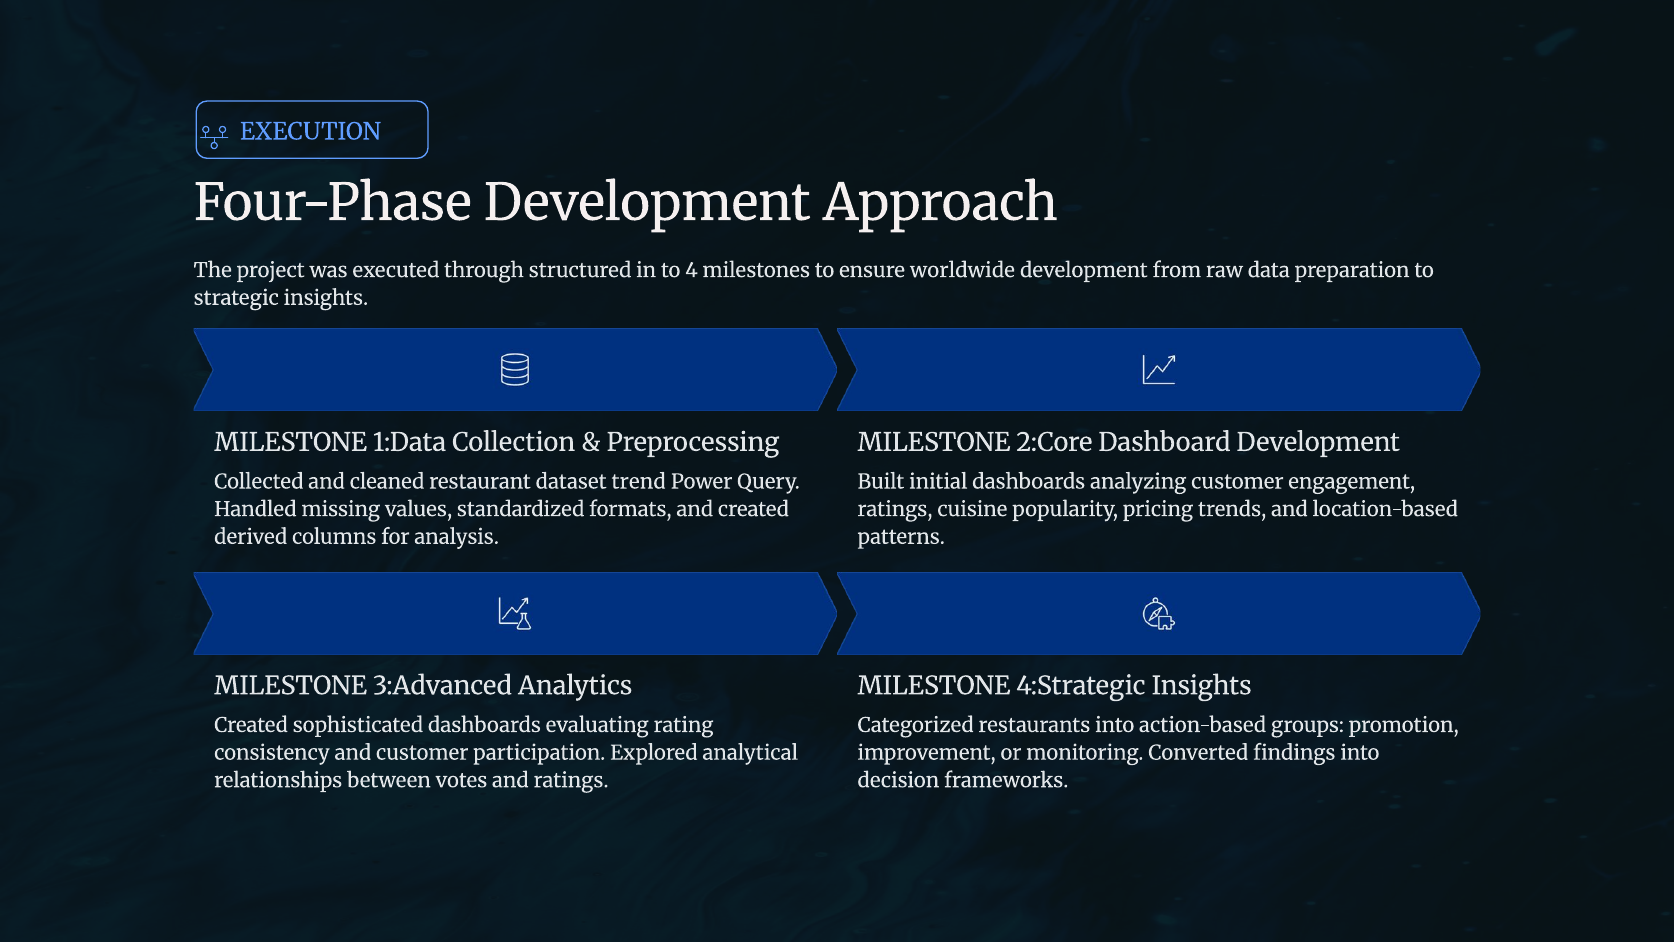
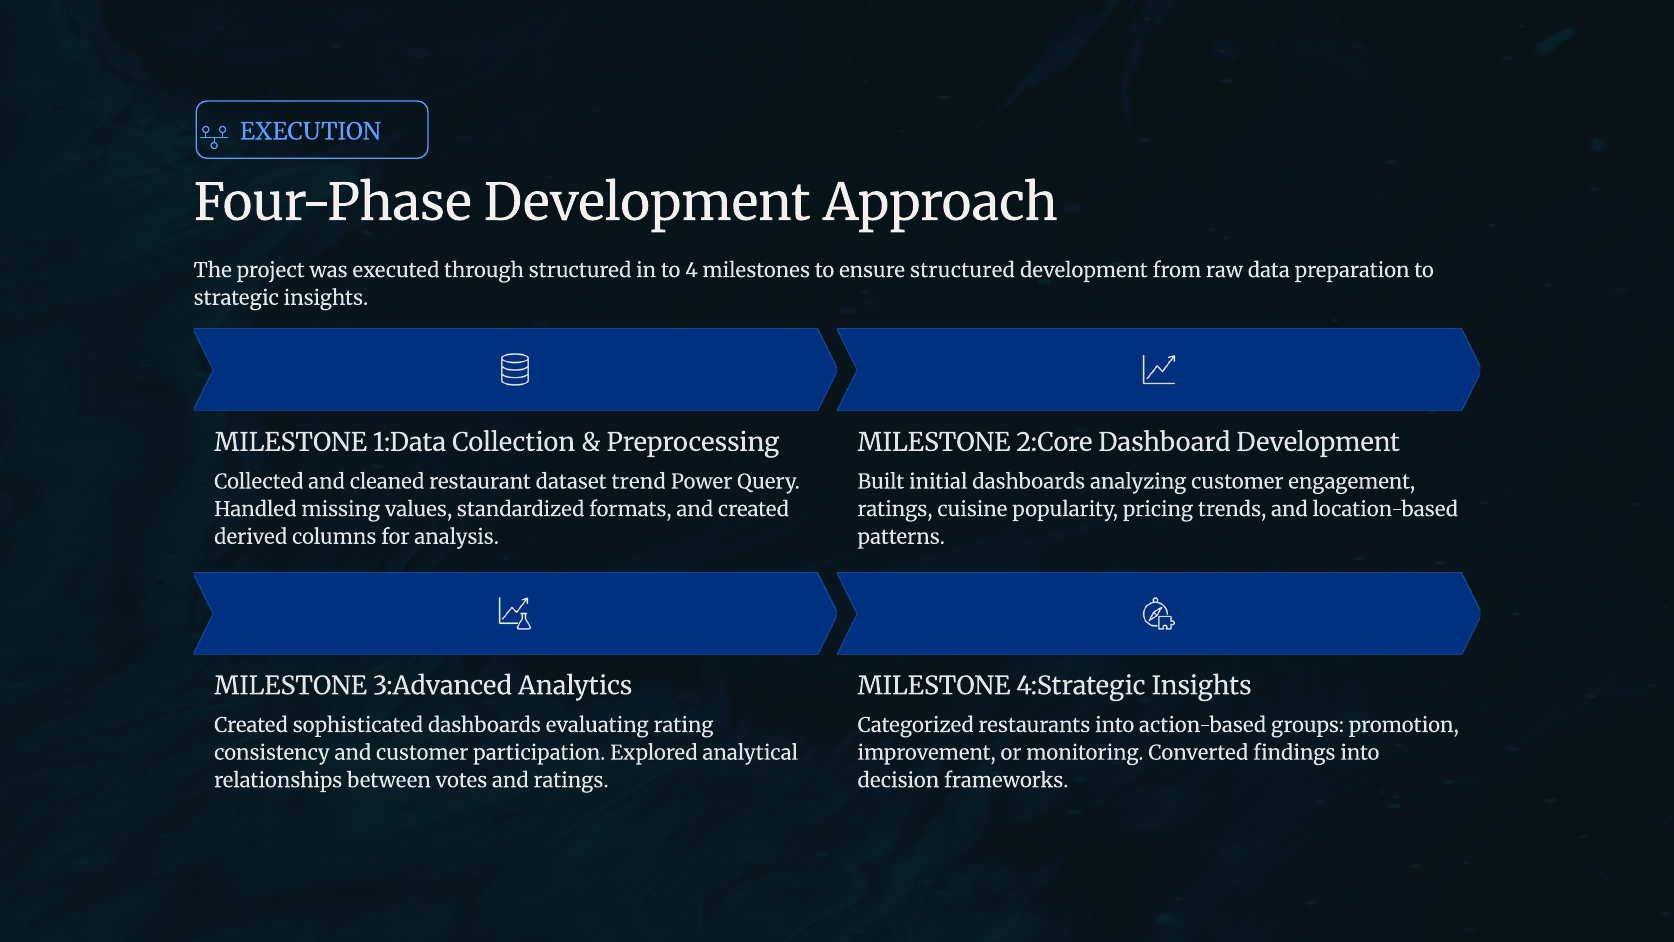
ensure worldwide: worldwide -> structured
